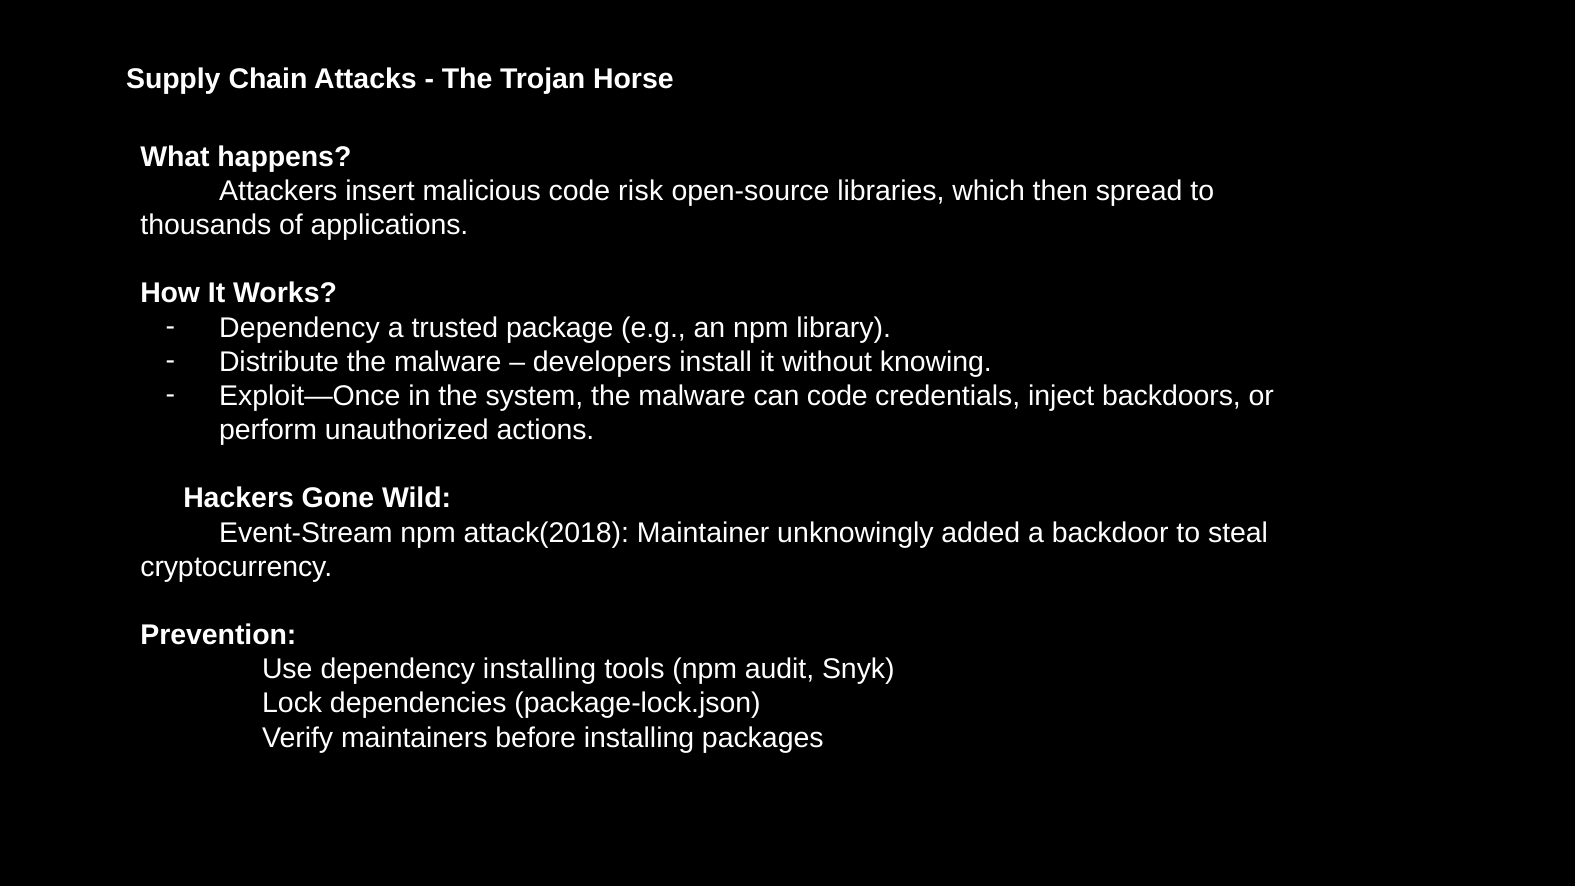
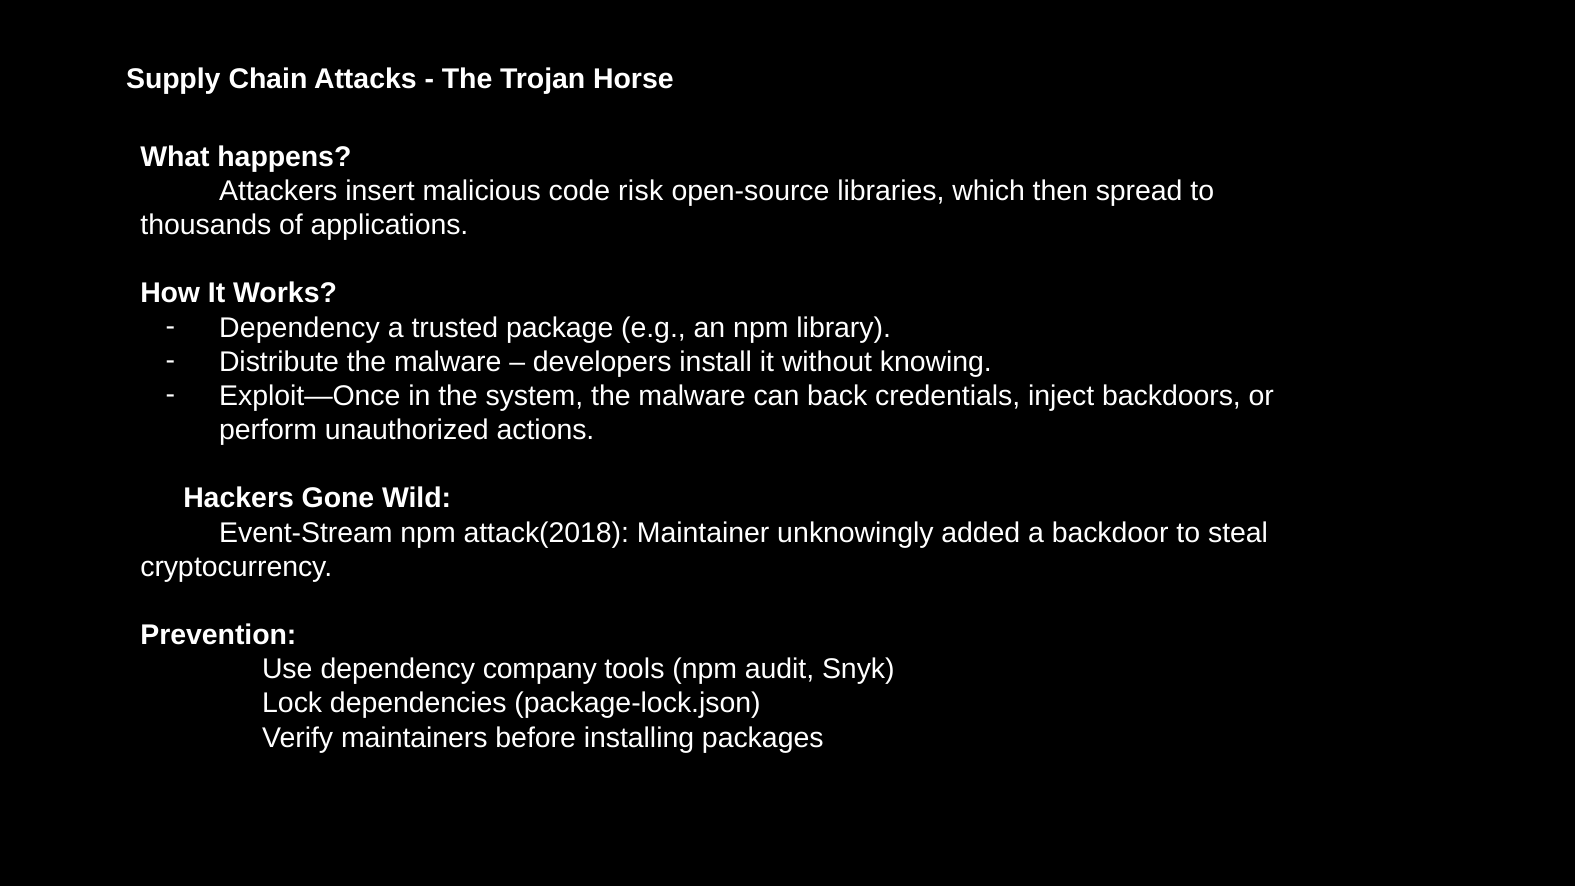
can code: code -> back
dependency installing: installing -> company
